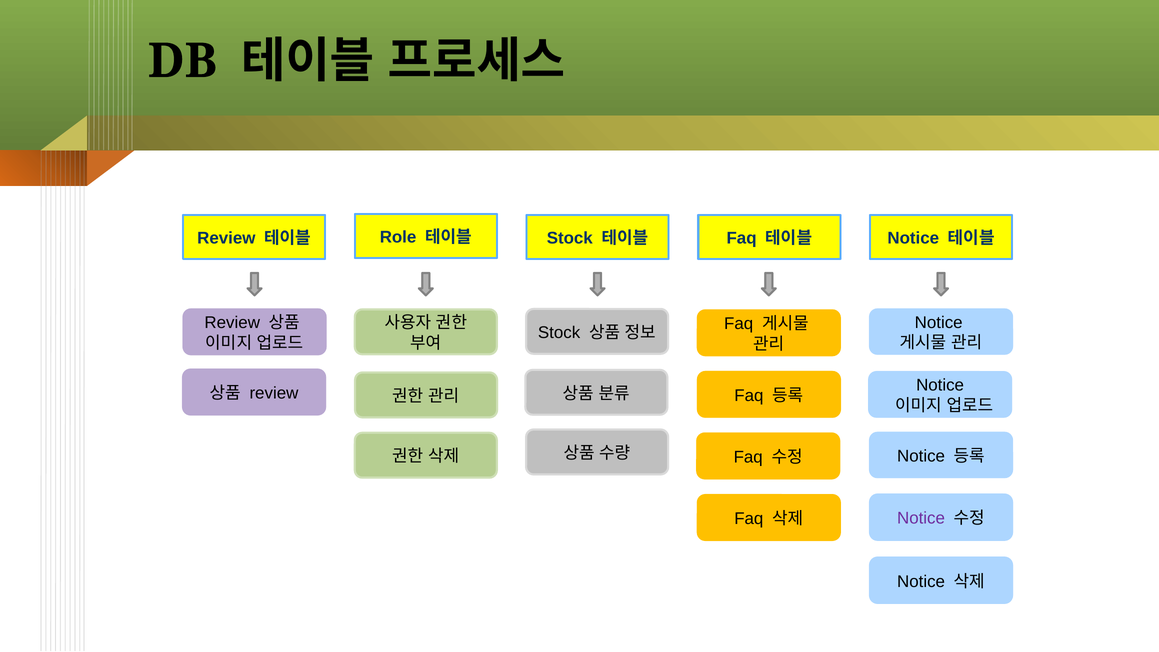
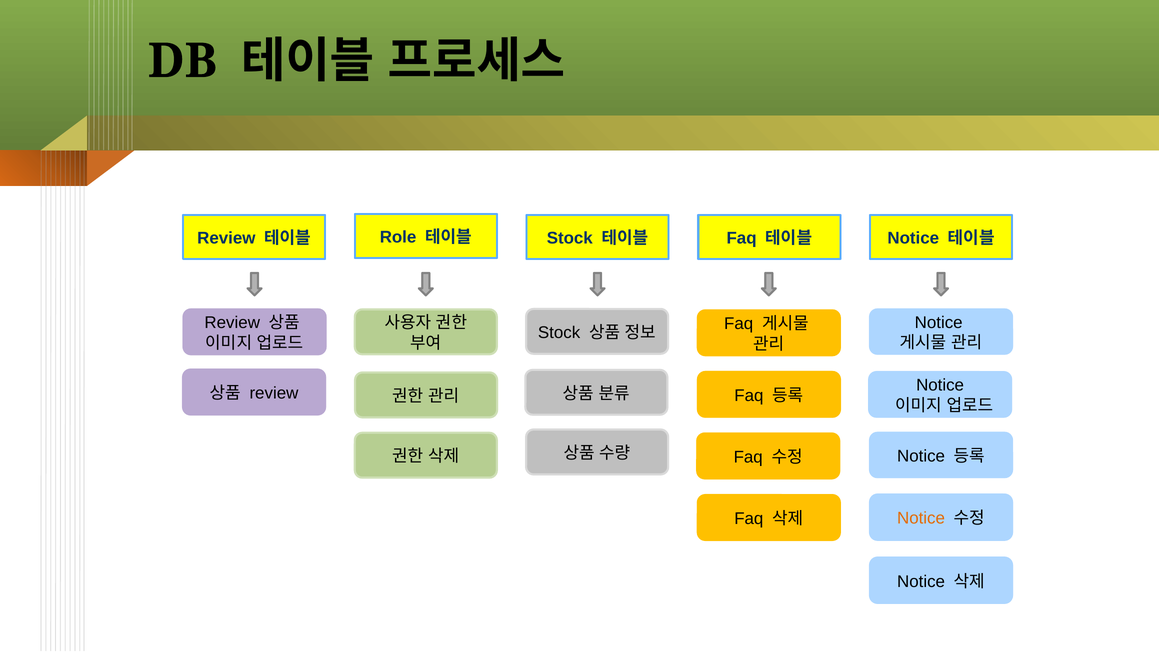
Notice at (921, 518) colour: purple -> orange
